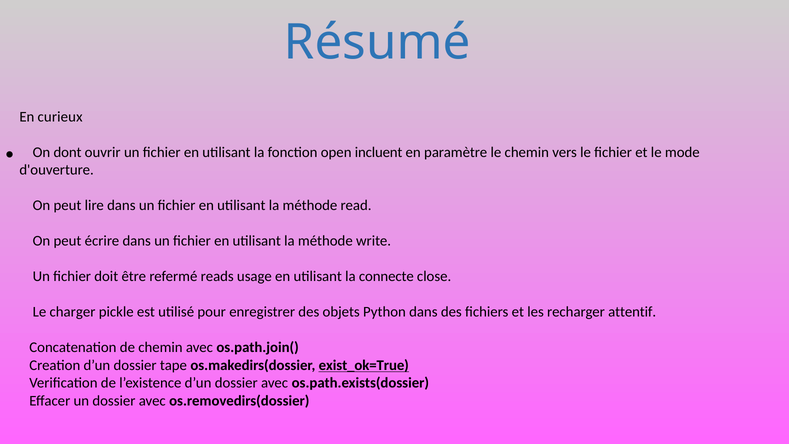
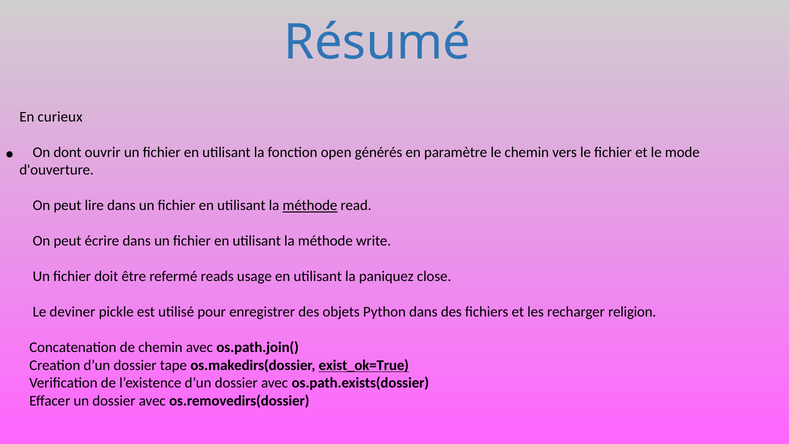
incluent: incluent -> générés
méthode at (310, 205) underline: none -> present
connecte: connecte -> paniquez
charger: charger -> deviner
attentif: attentif -> religion
